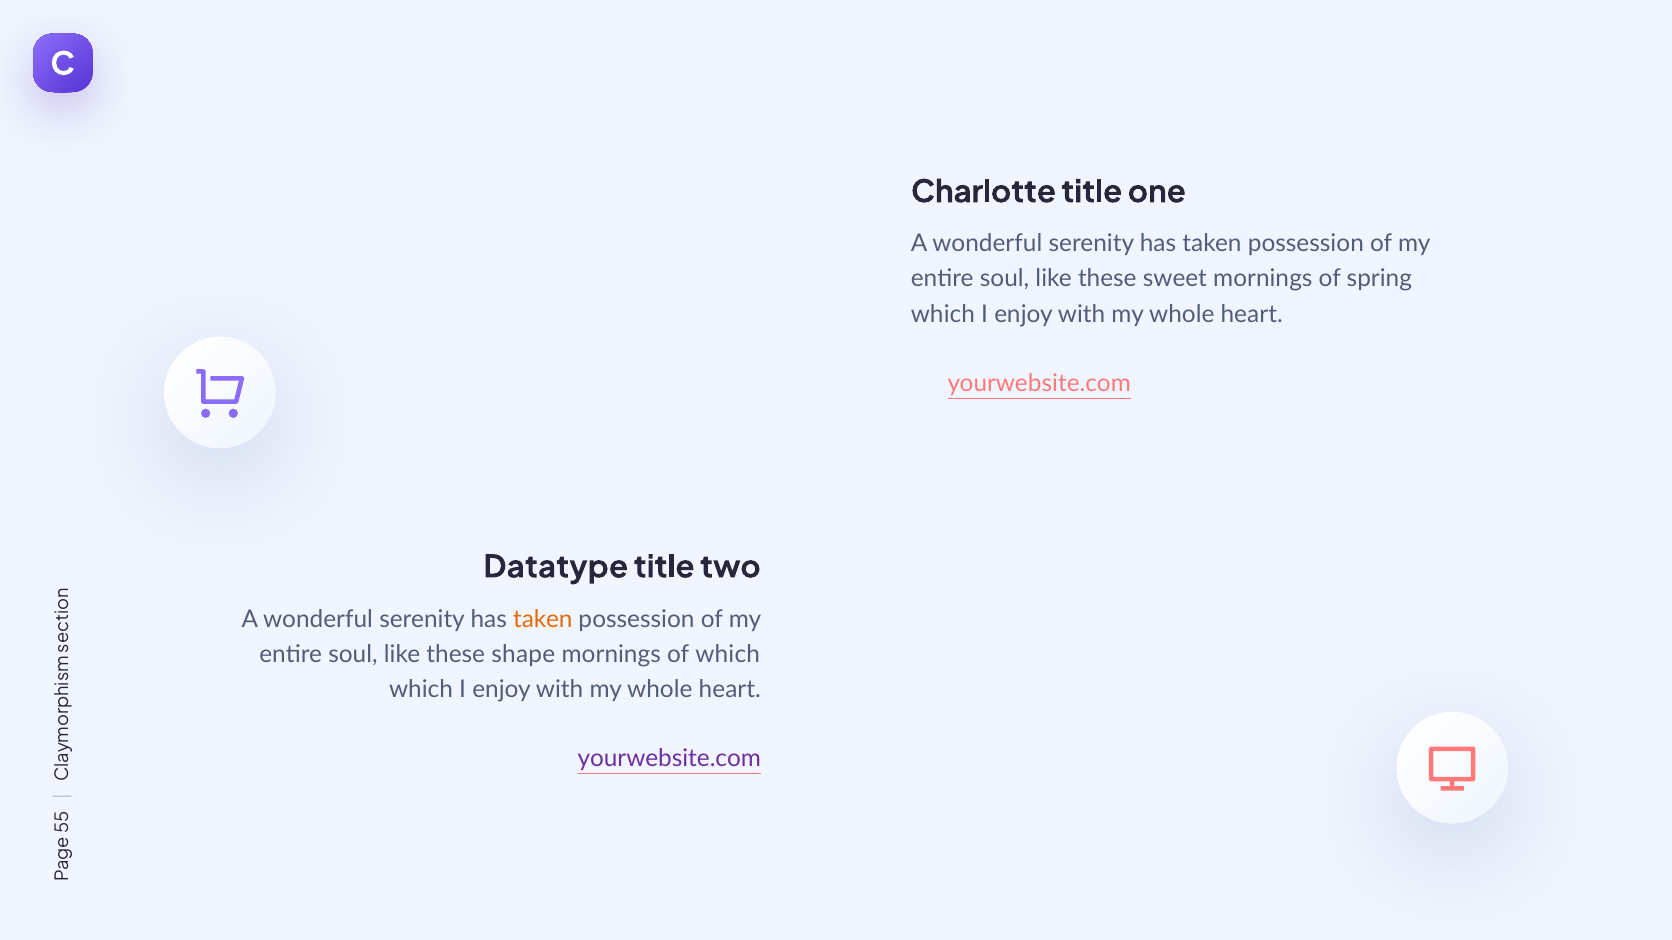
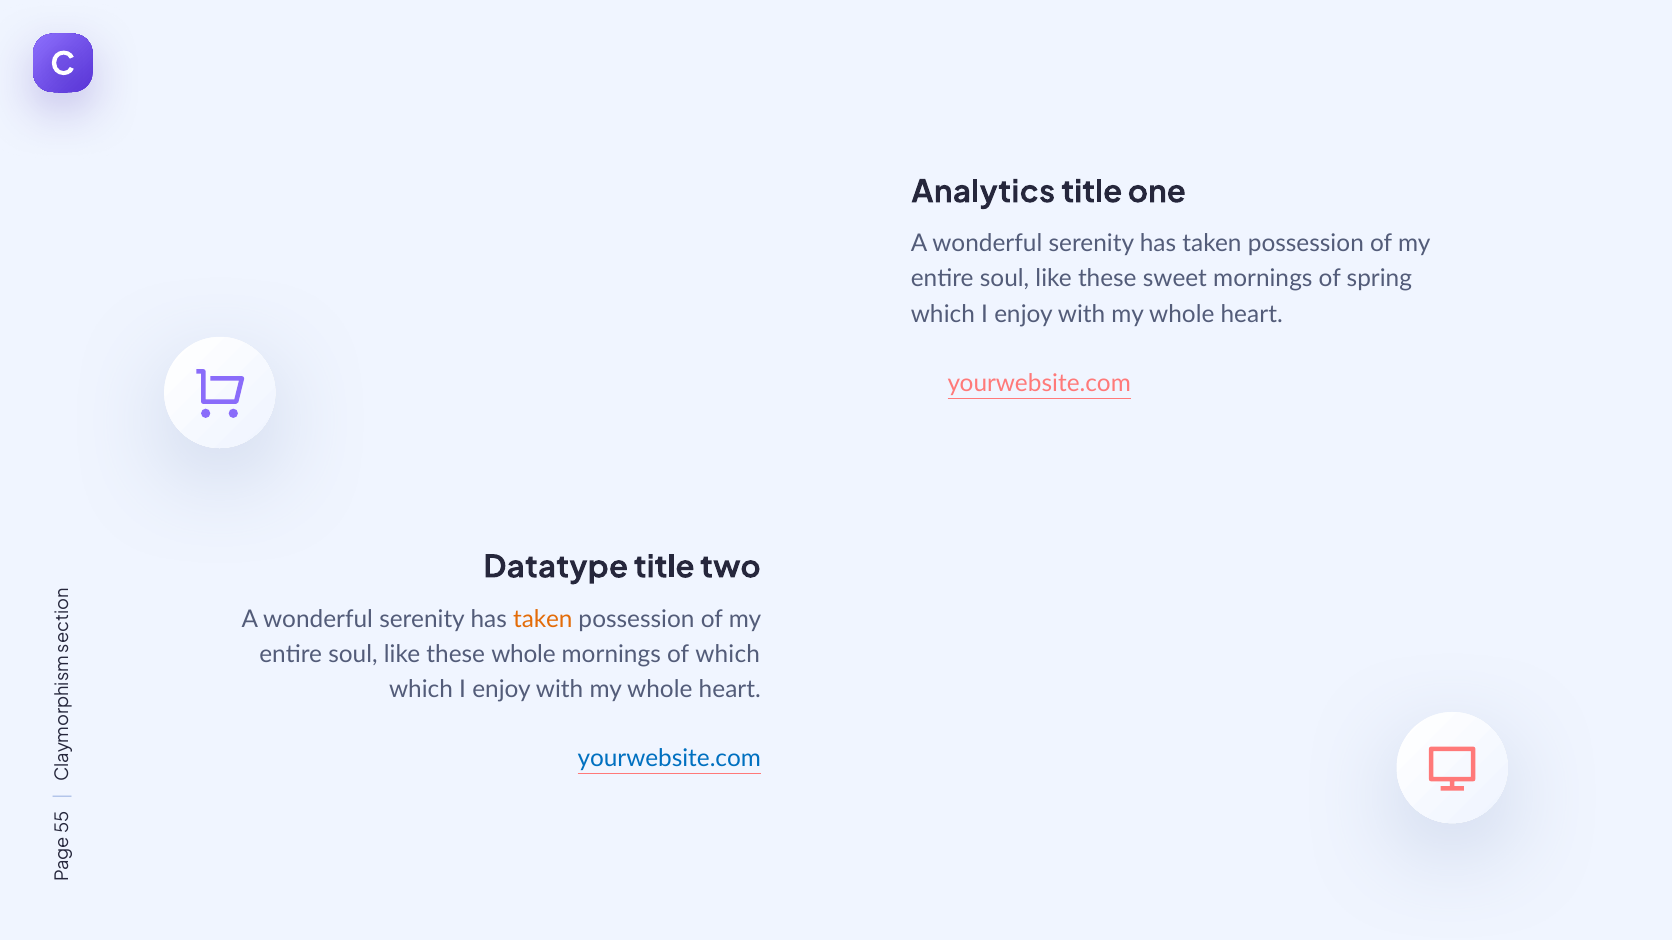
Charlotte: Charlotte -> Analytics
these shape: shape -> whole
yourwebsite.com at (669, 759) colour: purple -> blue
